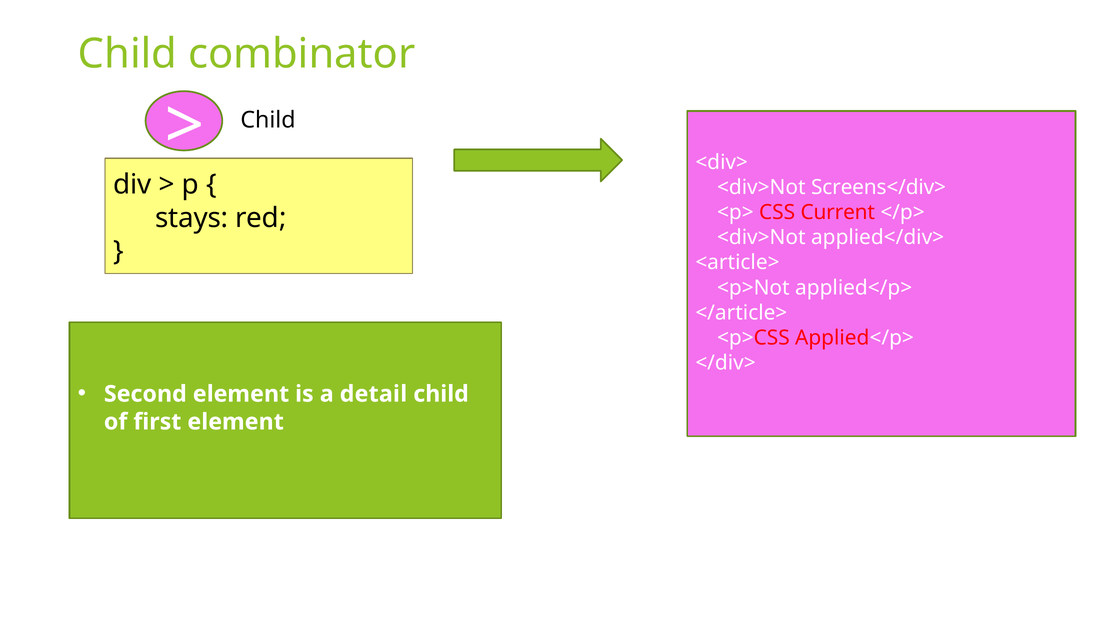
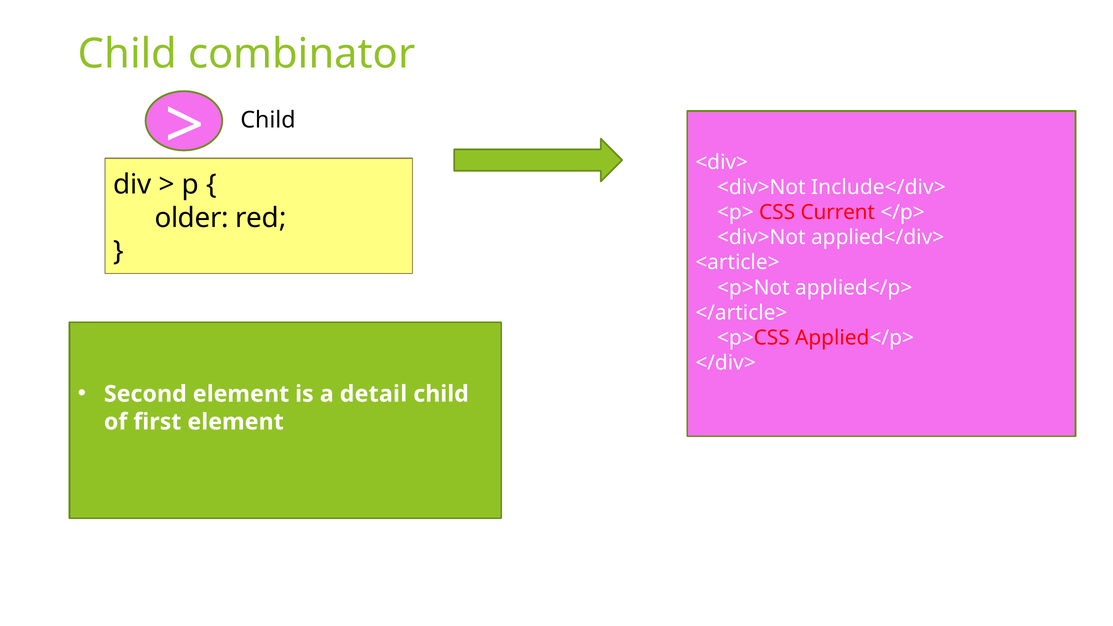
Screens</div>: Screens</div> -> Include</div>
stays: stays -> older
